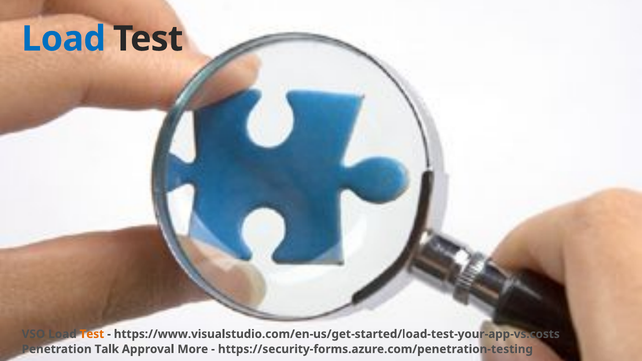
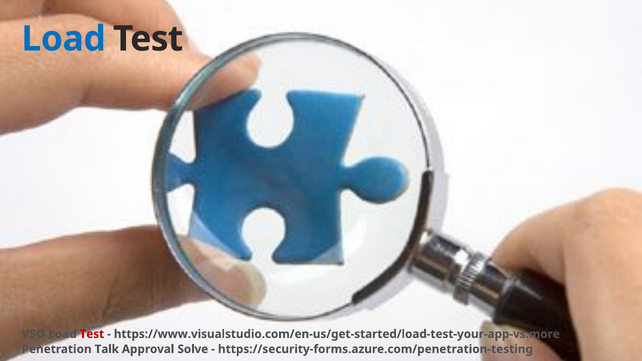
Test at (92, 334) colour: orange -> red
https://www.visualstudio.com/en-us/get-started/load-test-your-app-vs.costs: https://www.visualstudio.com/en-us/get-started/load-test-your-app-vs.costs -> https://www.visualstudio.com/en-us/get-started/load-test-your-app-vs.more
More: More -> Solve
